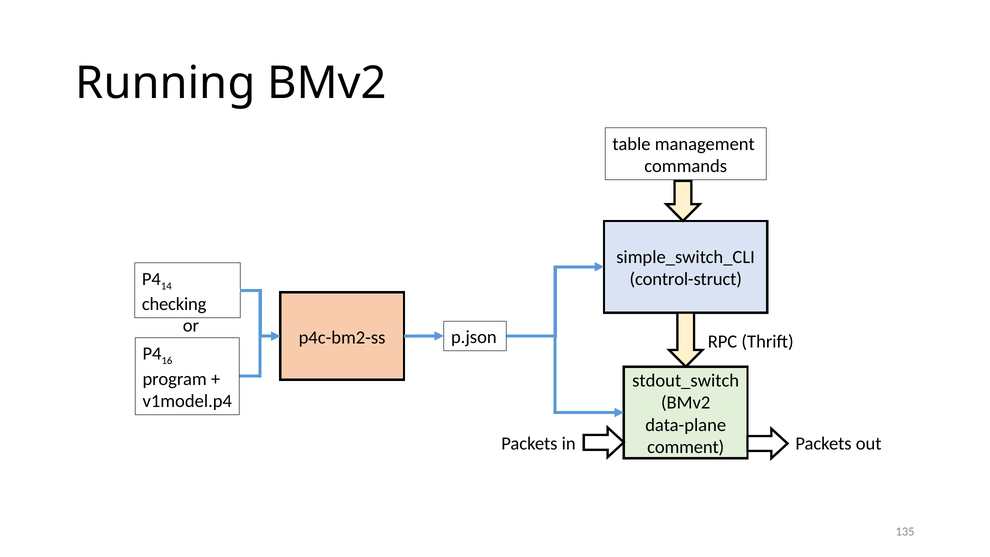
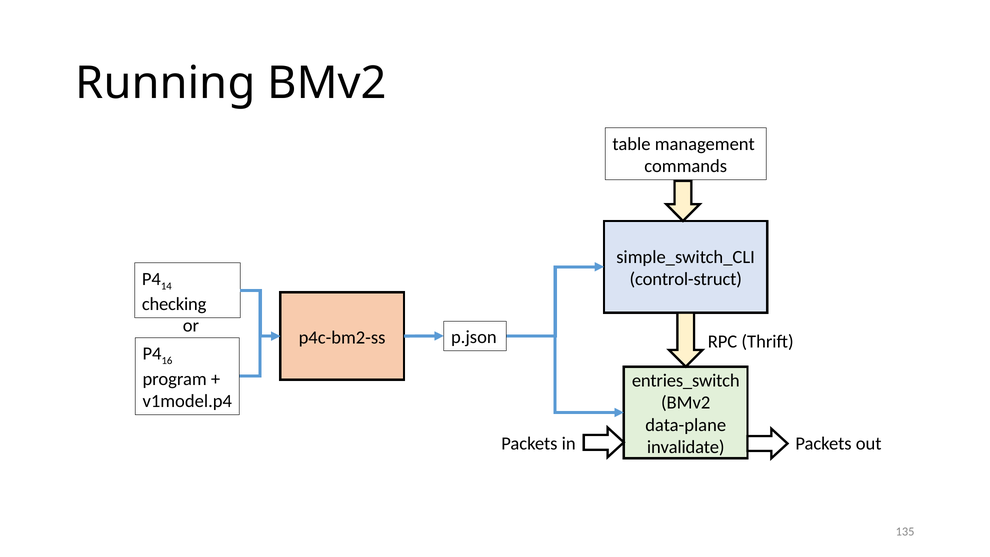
stdout_switch: stdout_switch -> entries_switch
comment: comment -> invalidate
